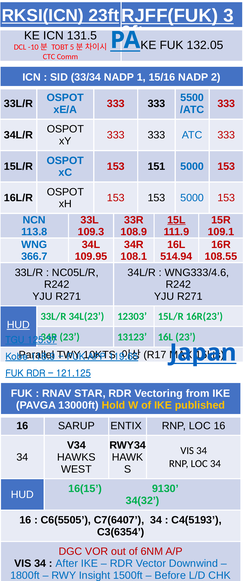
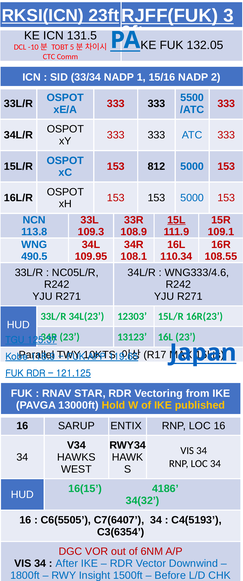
151: 151 -> 812
366.7: 366.7 -> 490.5
514.94: 514.94 -> 110.34
HUD at (18, 325) underline: present -> none
9130: 9130 -> 4186
